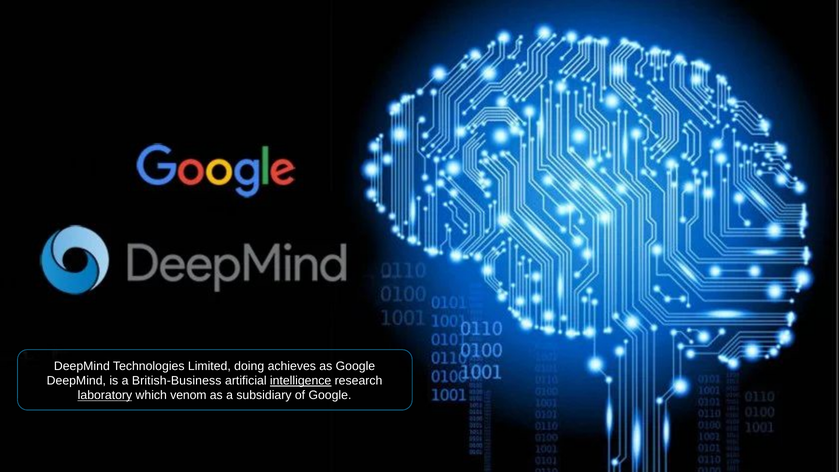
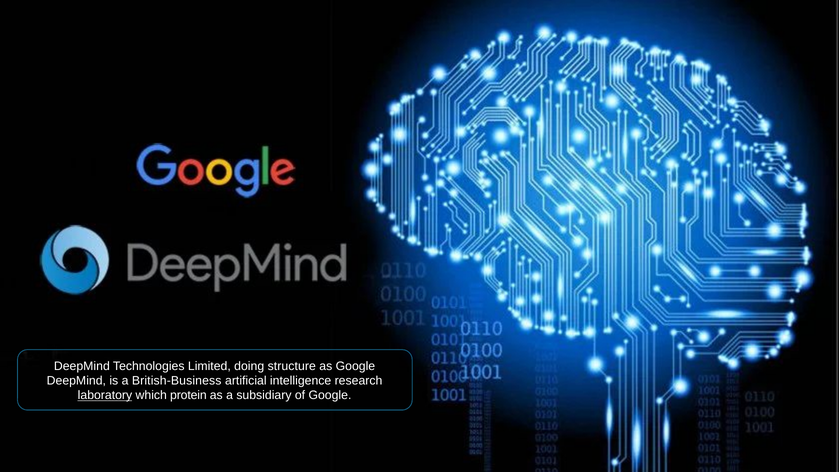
achieves: achieves -> structure
intelligence underline: present -> none
venom: venom -> protein
